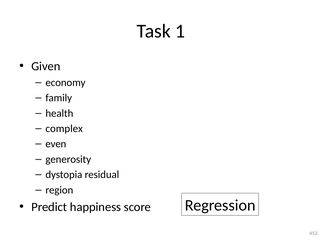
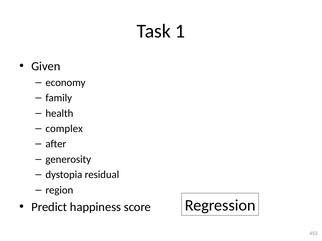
even: even -> after
